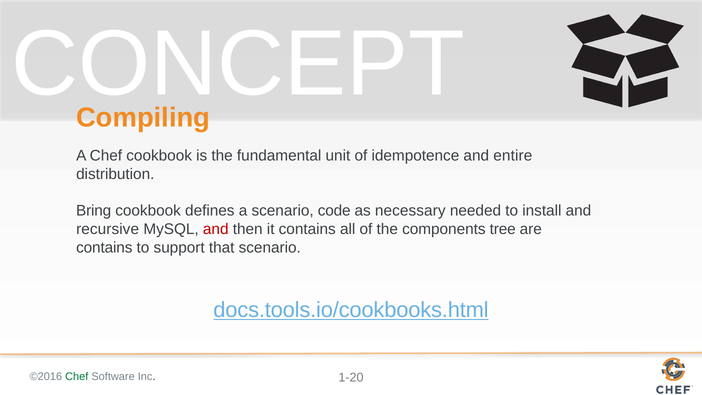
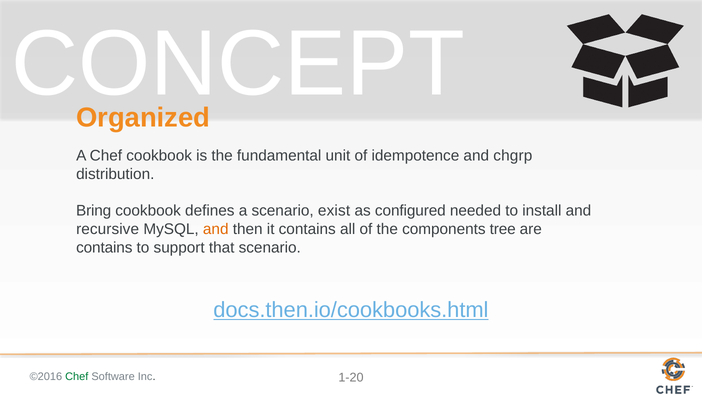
Compiling: Compiling -> Organized
entire: entire -> chgrp
code: code -> exist
necessary: necessary -> configured
and at (216, 229) colour: red -> orange
docs.tools.io/cookbooks.html: docs.tools.io/cookbooks.html -> docs.then.io/cookbooks.html
